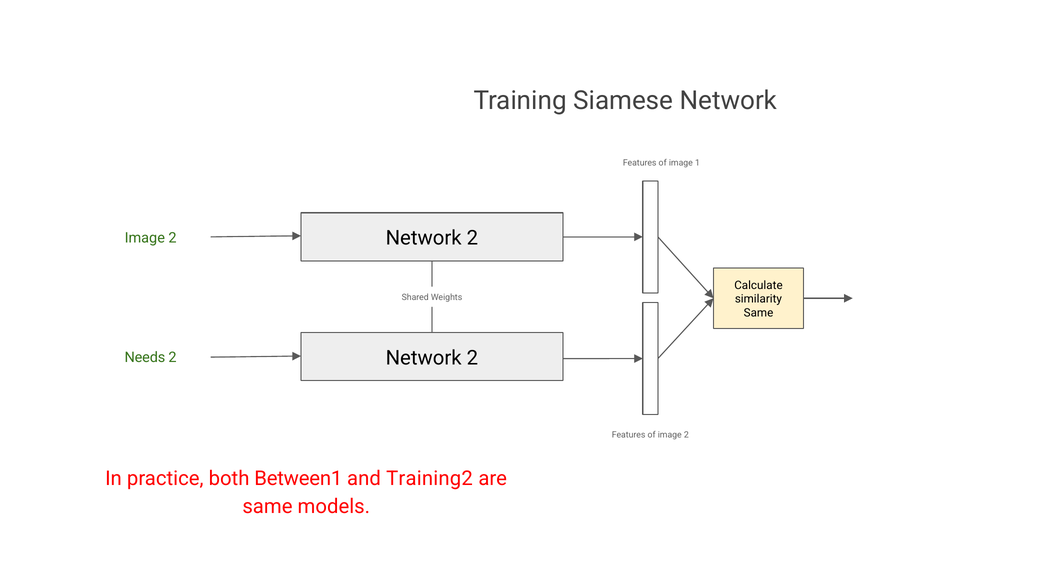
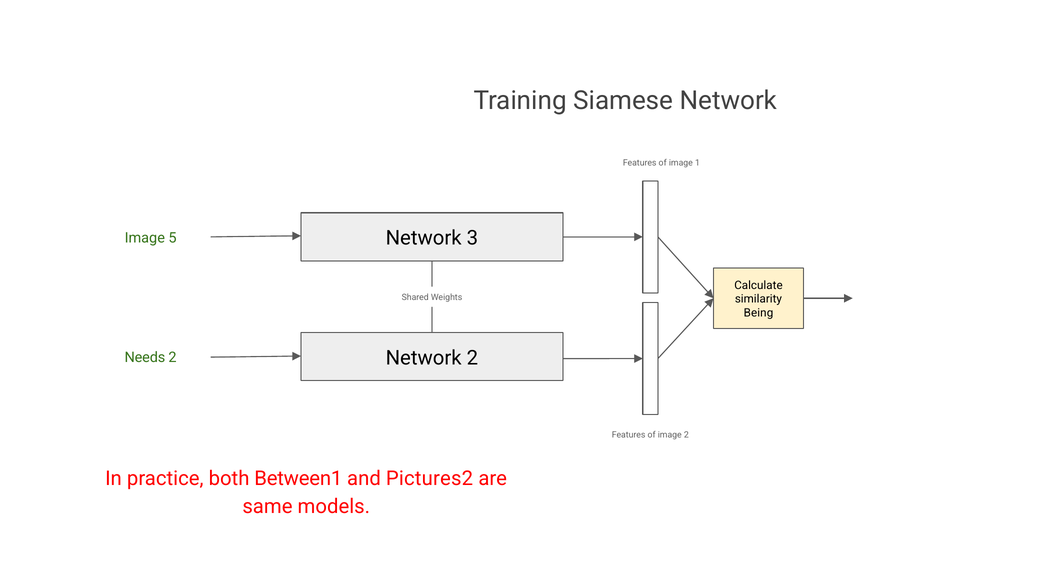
2 at (472, 238): 2 -> 3
2 at (172, 238): 2 -> 5
Same at (759, 313): Same -> Being
Training2: Training2 -> Pictures2
